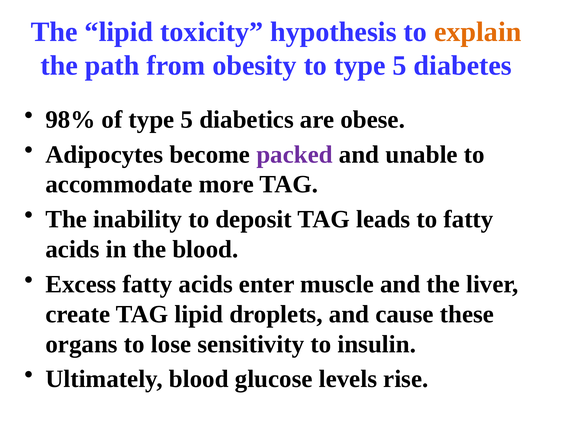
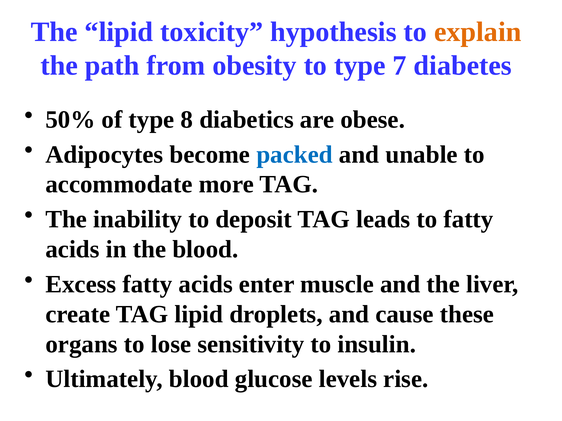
to type 5: 5 -> 7
98%: 98% -> 50%
of type 5: 5 -> 8
packed colour: purple -> blue
